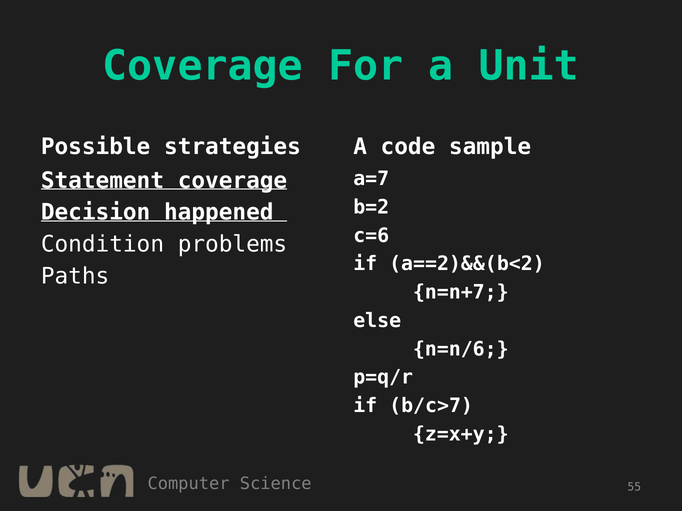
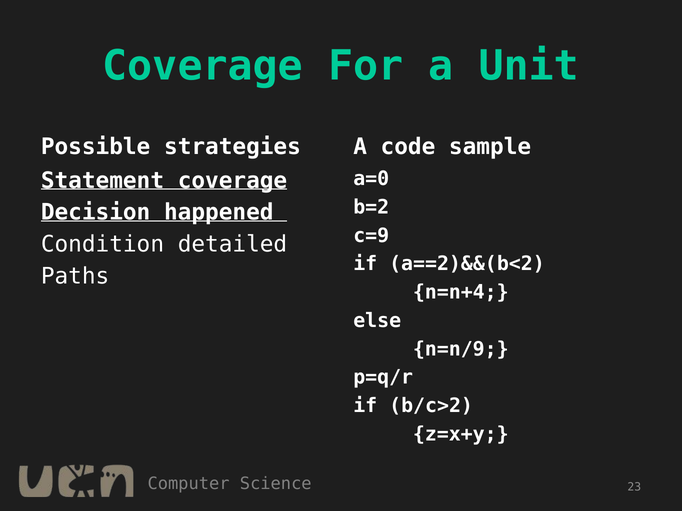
a=7: a=7 -> a=0
c=6: c=6 -> c=9
problems: problems -> detailed
n=n+7: n=n+7 -> n=n+4
n=n/6: n=n/6 -> n=n/9
b/c>7: b/c>7 -> b/c>2
55: 55 -> 23
